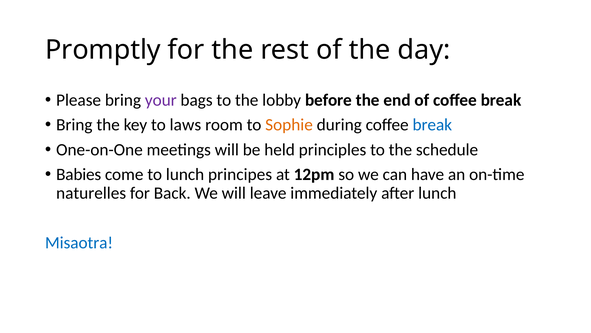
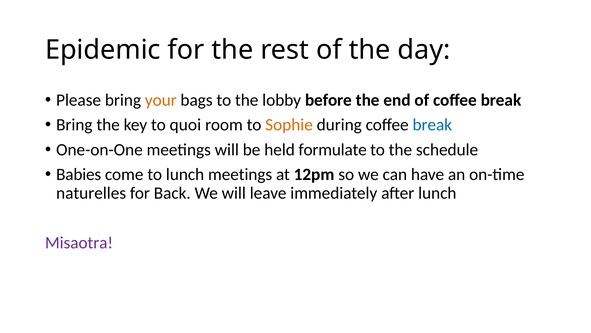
Promptly: Promptly -> Epidemic
your colour: purple -> orange
laws: laws -> quoi
principles: principles -> formulate
lunch principes: principes -> meetings
Misaotra colour: blue -> purple
